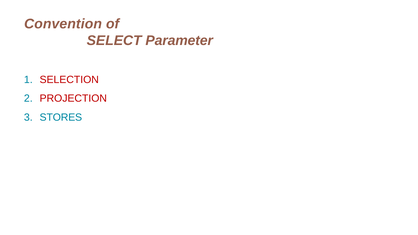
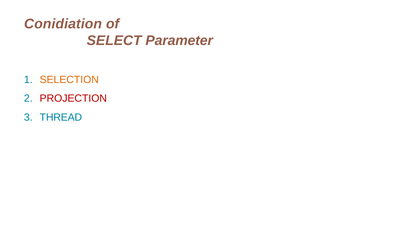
Convention: Convention -> Conidiation
SELECTION colour: red -> orange
STORES: STORES -> THREAD
